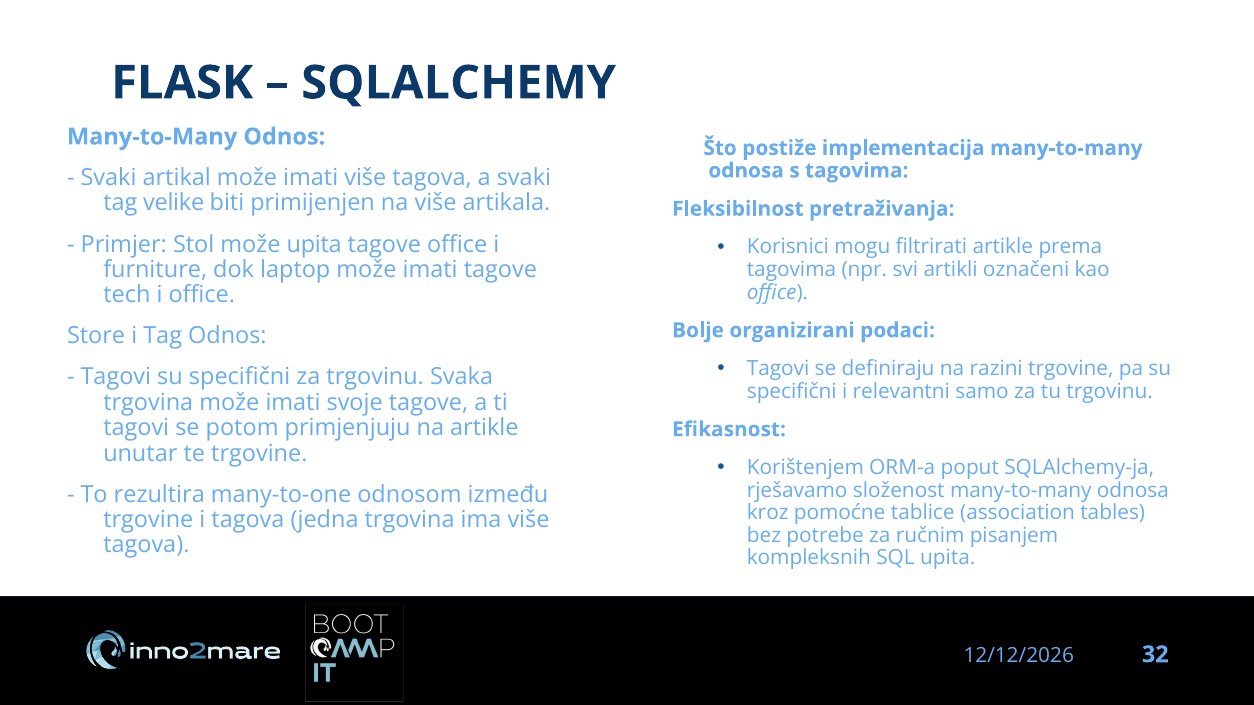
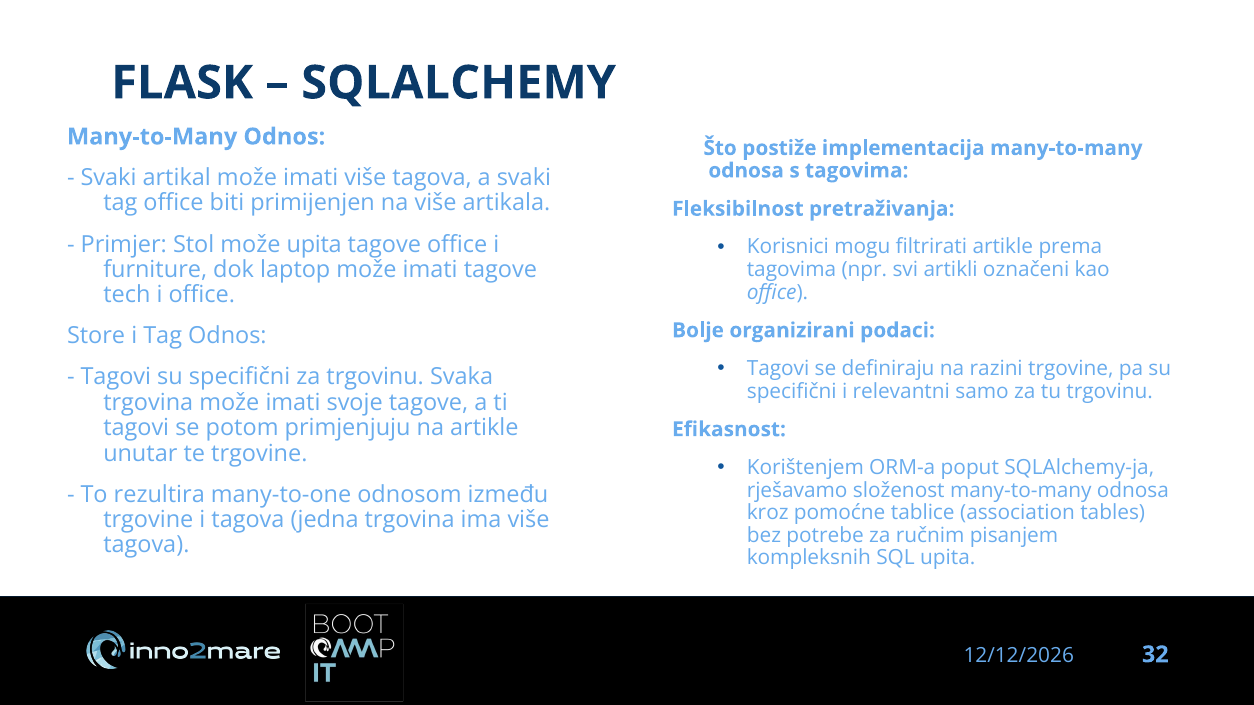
tag velike: velike -> office
